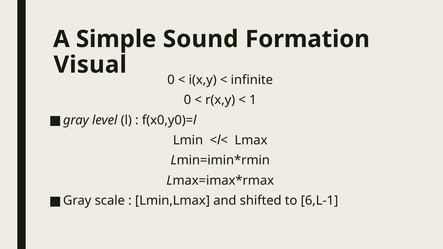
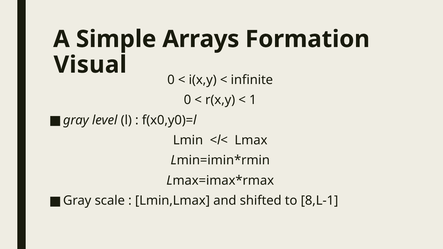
Sound: Sound -> Arrays
6,L-1: 6,L-1 -> 8,L-1
